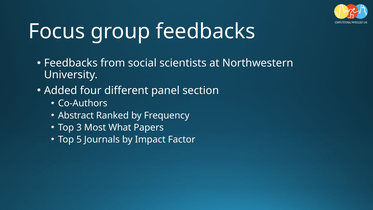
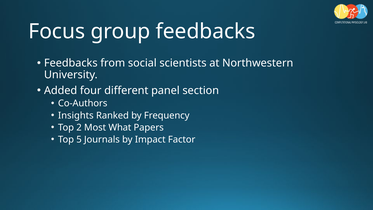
Abstract: Abstract -> Insights
3: 3 -> 2
